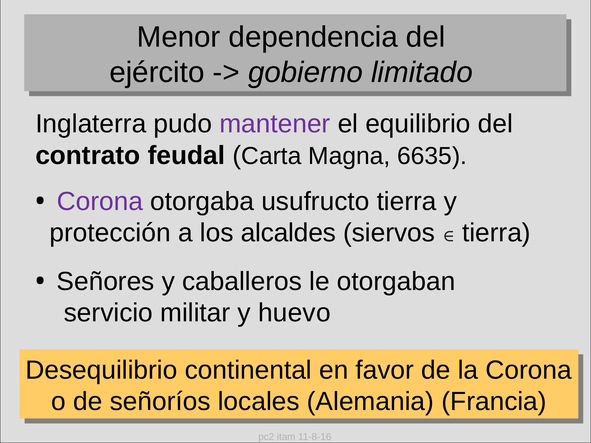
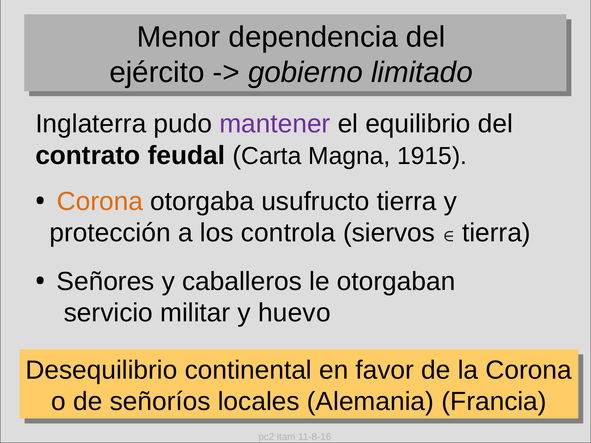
6635: 6635 -> 1915
Corona at (100, 201) colour: purple -> orange
alcaldes: alcaldes -> controla
